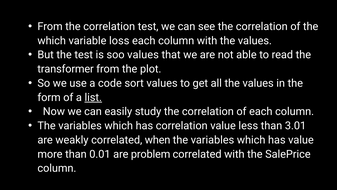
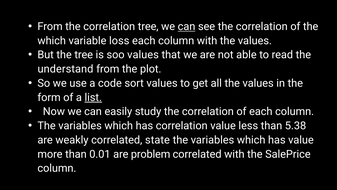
correlation test: test -> tree
can at (187, 26) underline: none -> present
the test: test -> tree
transformer: transformer -> understand
3.01: 3.01 -> 5.38
when: when -> state
